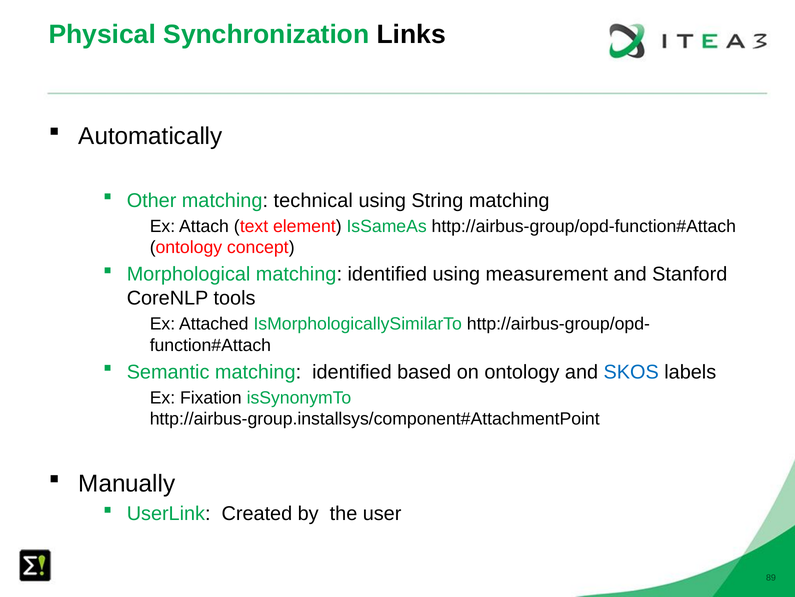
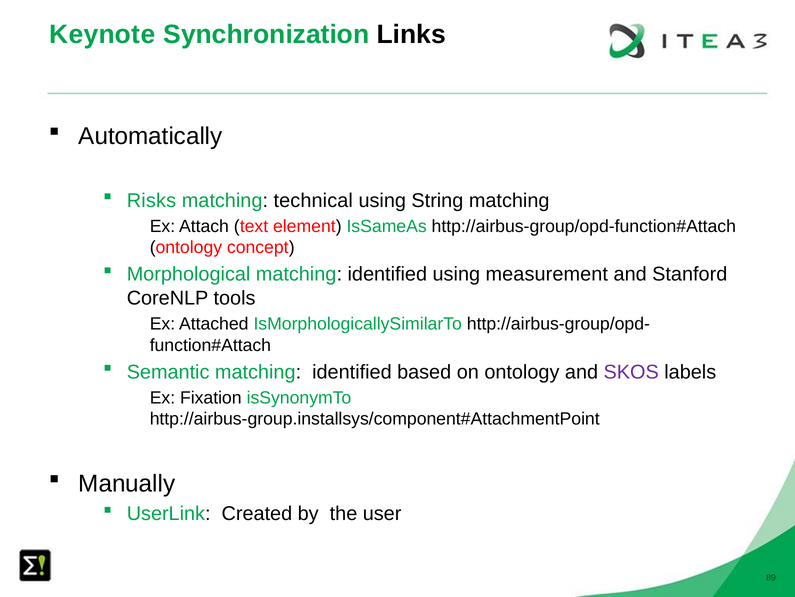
Physical: Physical -> Keynote
Other: Other -> Risks
SKOS colour: blue -> purple
